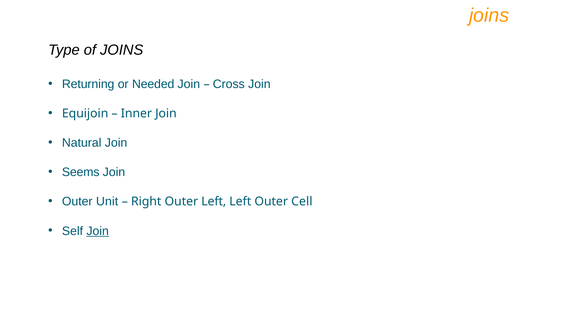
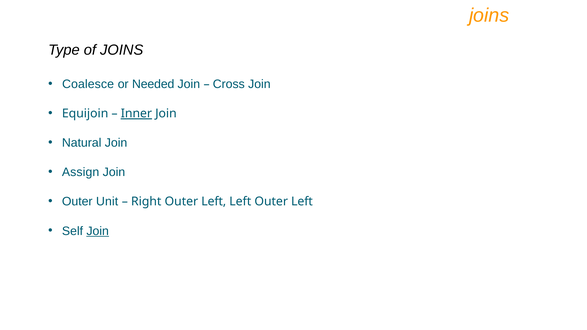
Returning: Returning -> Coalesce
Inner underline: none -> present
Seems: Seems -> Assign
Left Outer Cell: Cell -> Left
